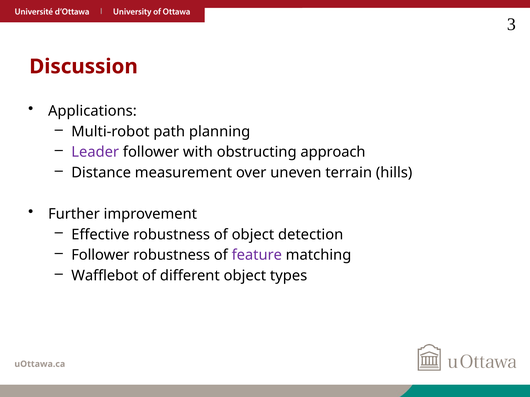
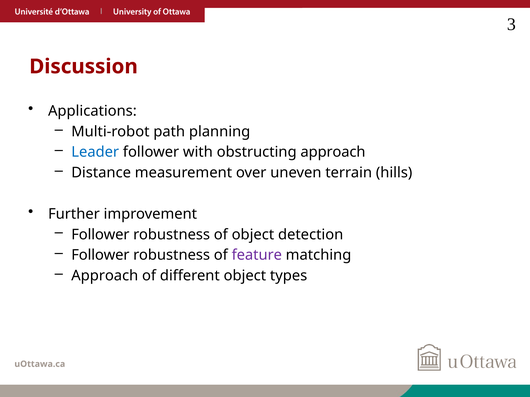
Leader colour: purple -> blue
Effective at (100, 235): Effective -> Follower
Wafflebot at (105, 276): Wafflebot -> Approach
